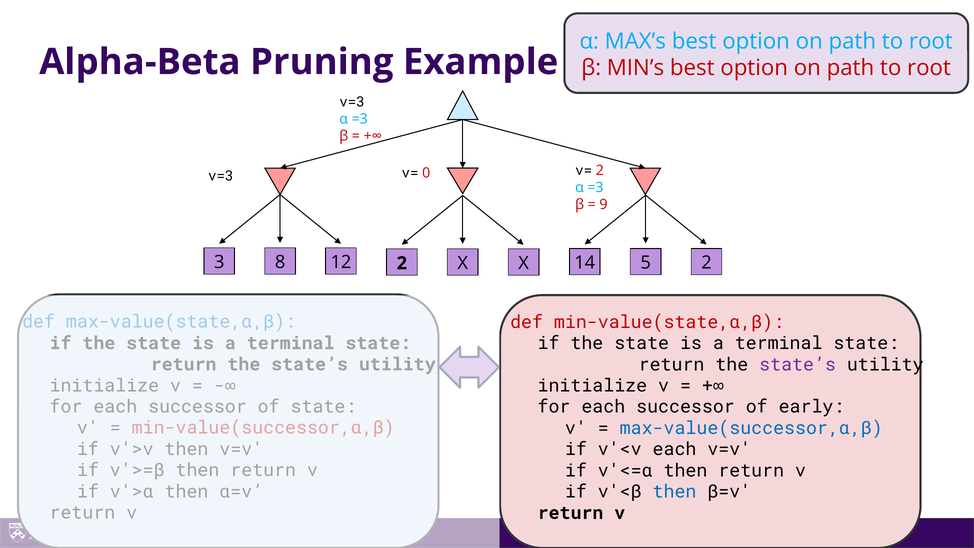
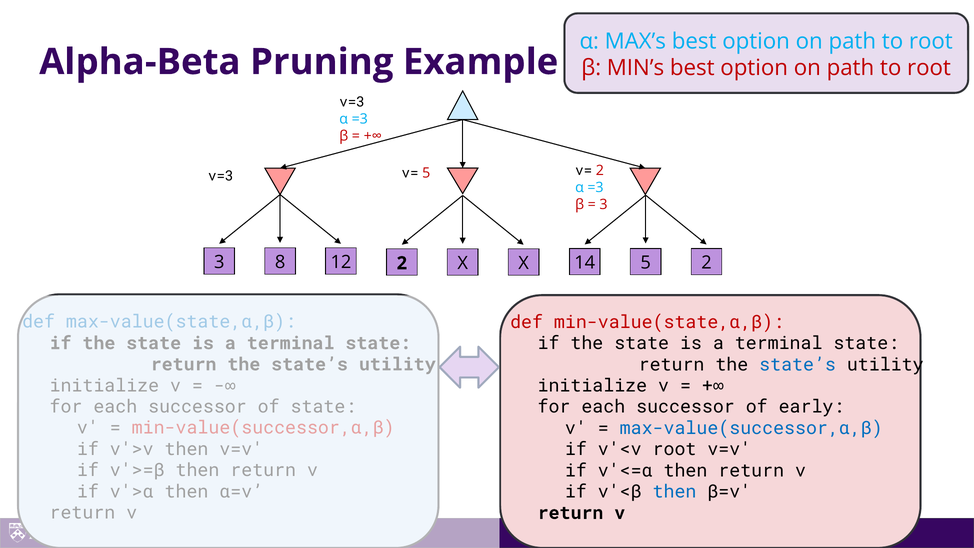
v= 0: 0 -> 5
9 at (604, 205): 9 -> 3
state’s at (798, 364) colour: purple -> blue
v'<v each: each -> root
